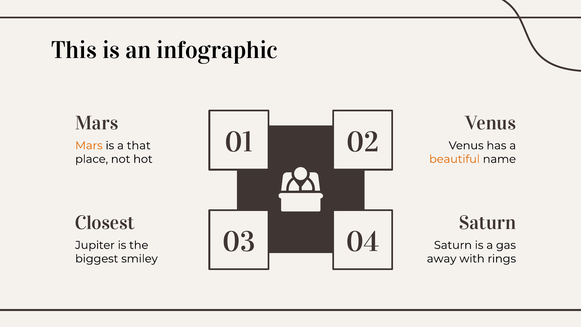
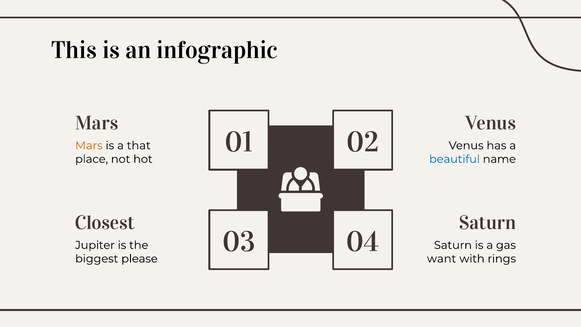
beautiful colour: orange -> blue
smiley: smiley -> please
away: away -> want
